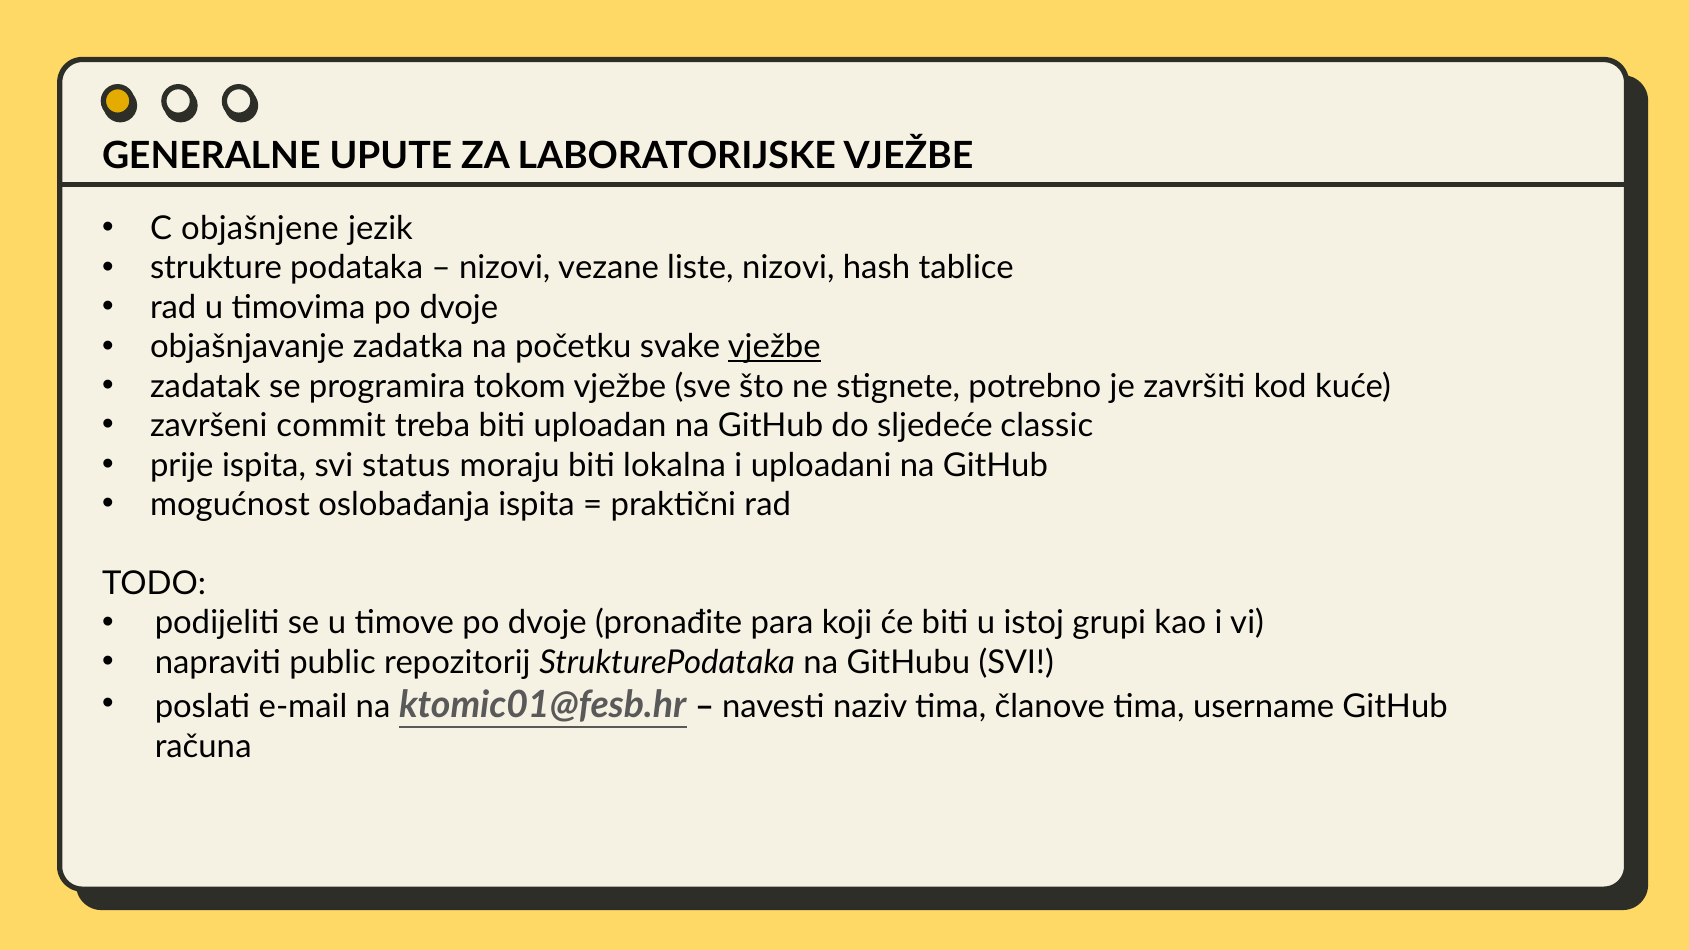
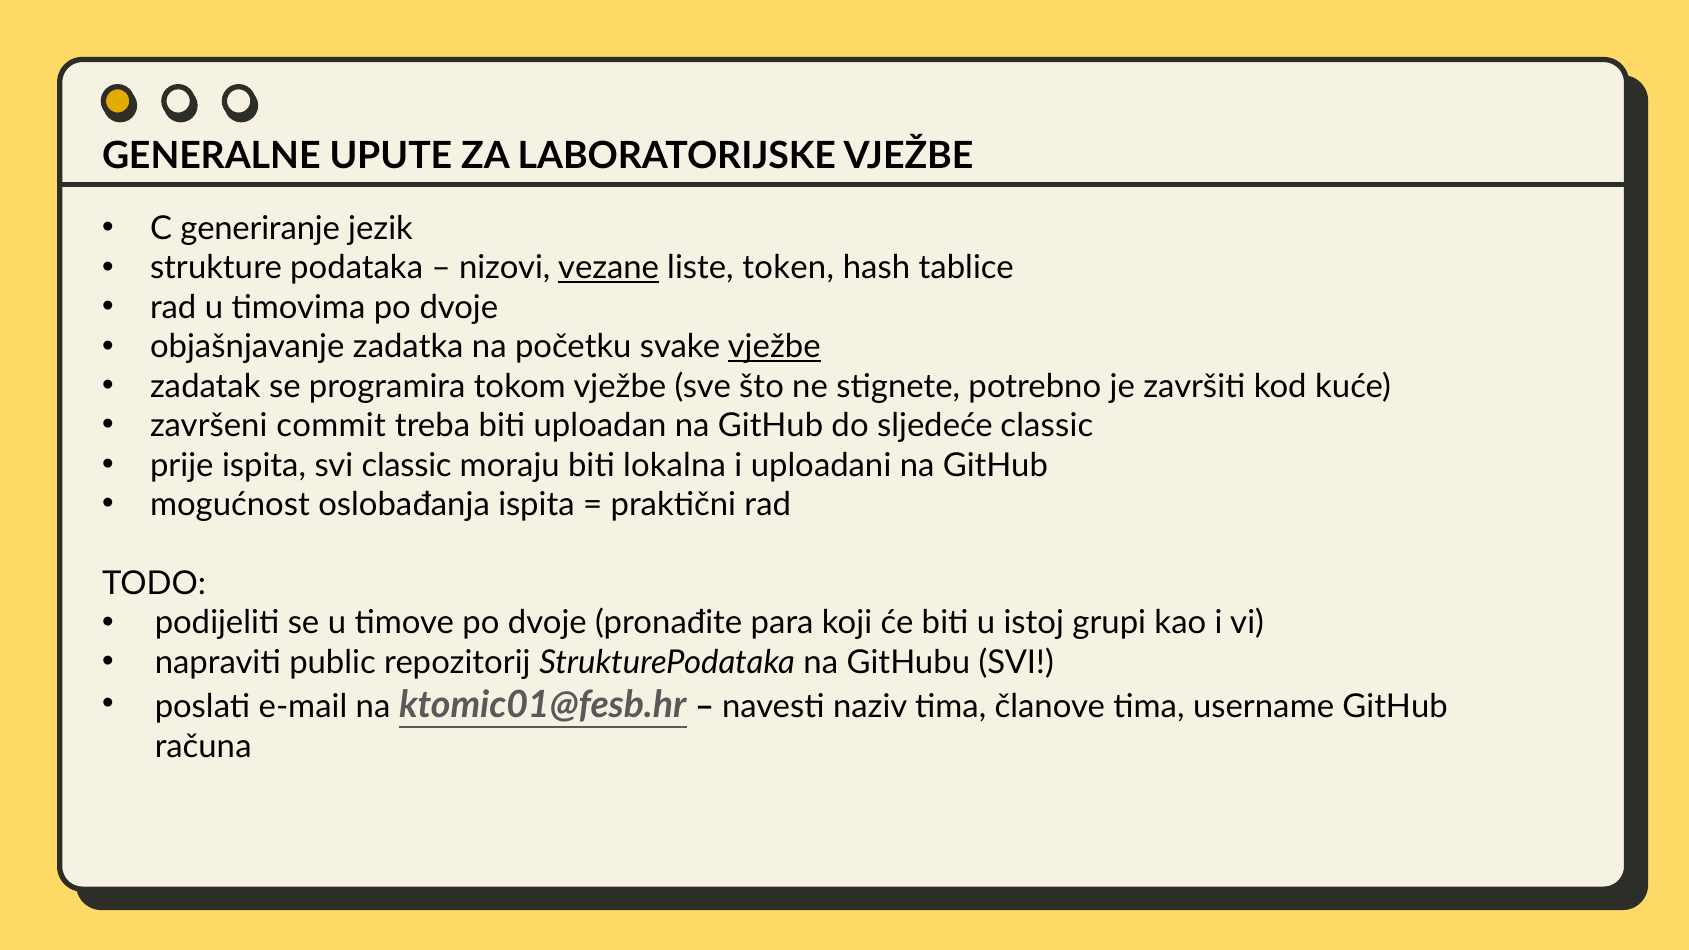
objašnjene: objašnjene -> generiranje
vezane underline: none -> present
liste nizovi: nizovi -> token
svi status: status -> classic
